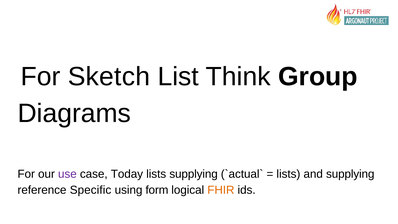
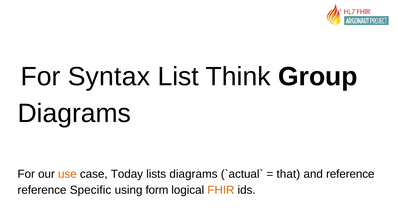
Sketch: Sketch -> Syntax
use colour: purple -> orange
lists supplying: supplying -> diagrams
lists at (288, 174): lists -> that
and supplying: supplying -> reference
